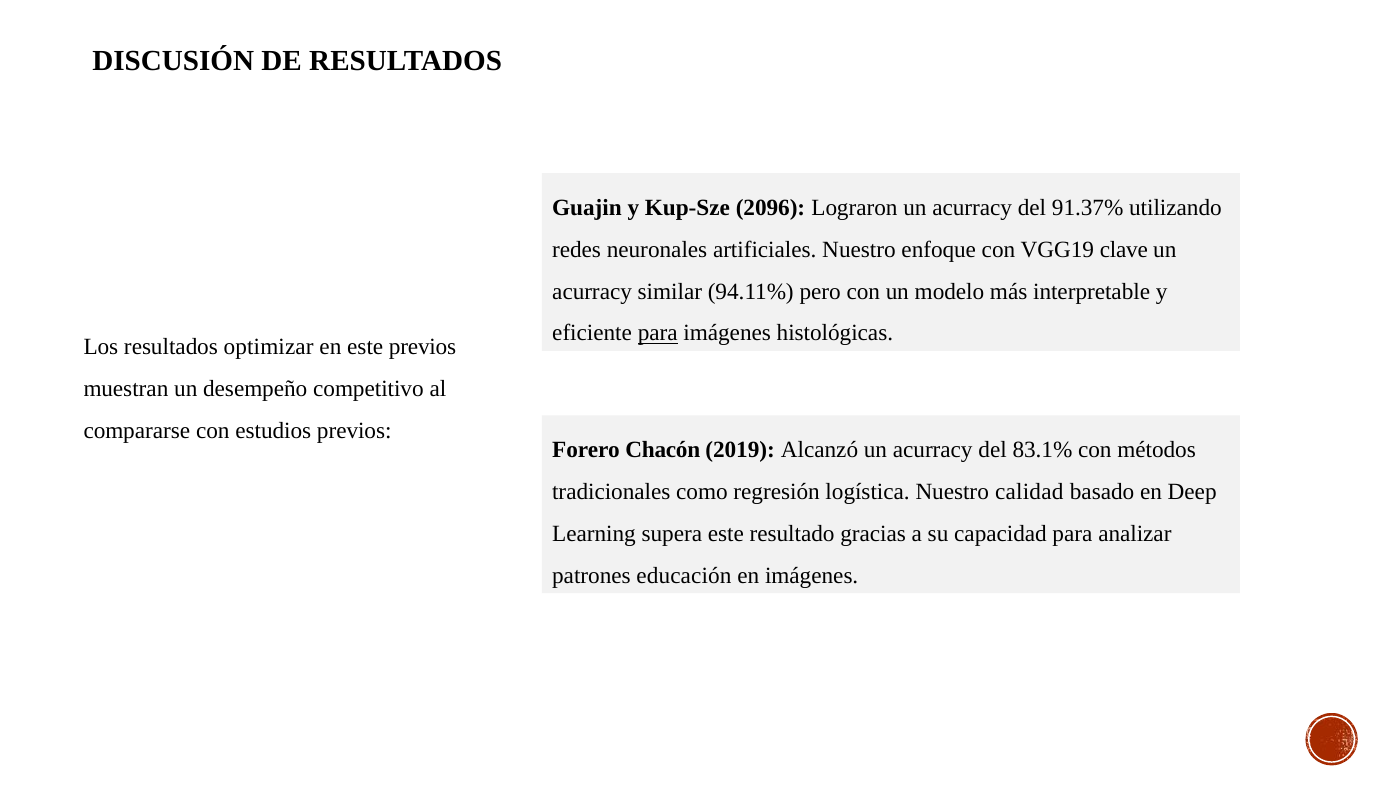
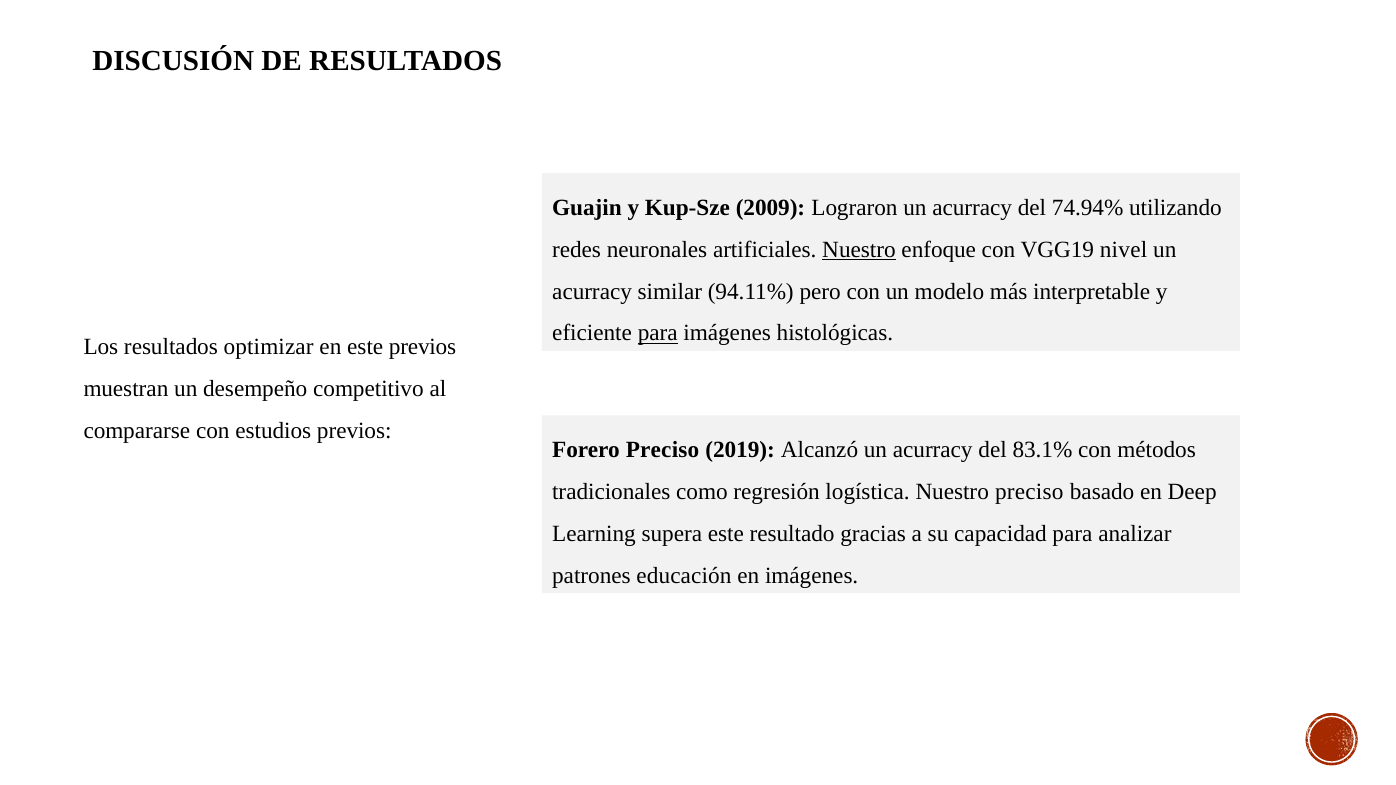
2096: 2096 -> 2009
91.37%: 91.37% -> 74.94%
Nuestro at (859, 250) underline: none -> present
clave: clave -> nivel
Forero Chacón: Chacón -> Preciso
Nuestro calidad: calidad -> preciso
